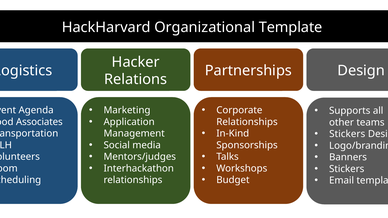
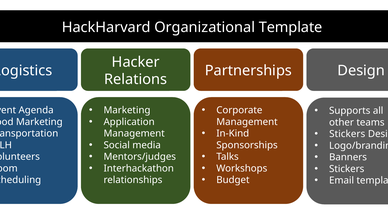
Associates at (39, 122): Associates -> Marketing
Relationships at (247, 122): Relationships -> Management
